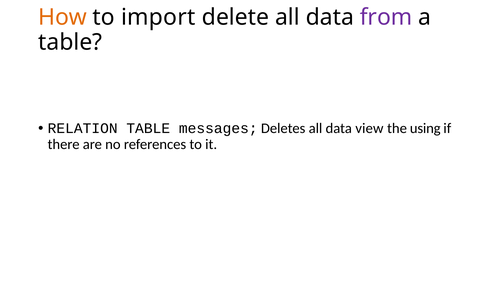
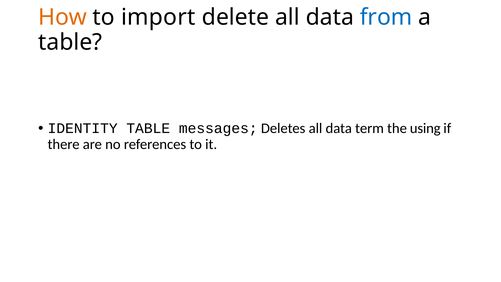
from colour: purple -> blue
RELATION: RELATION -> IDENTITY
view: view -> term
